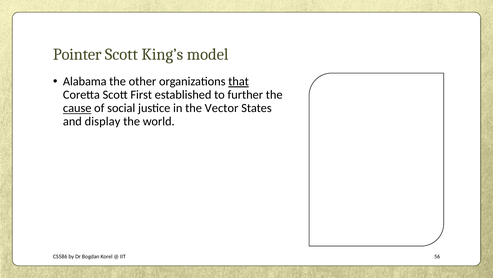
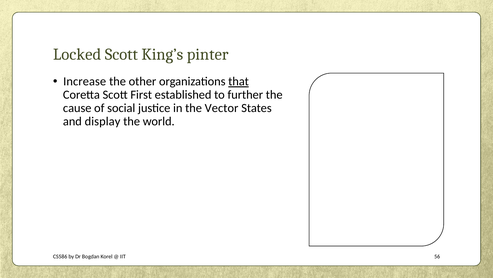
Pointer: Pointer -> Locked
model: model -> pinter
Alabama: Alabama -> Increase
cause underline: present -> none
